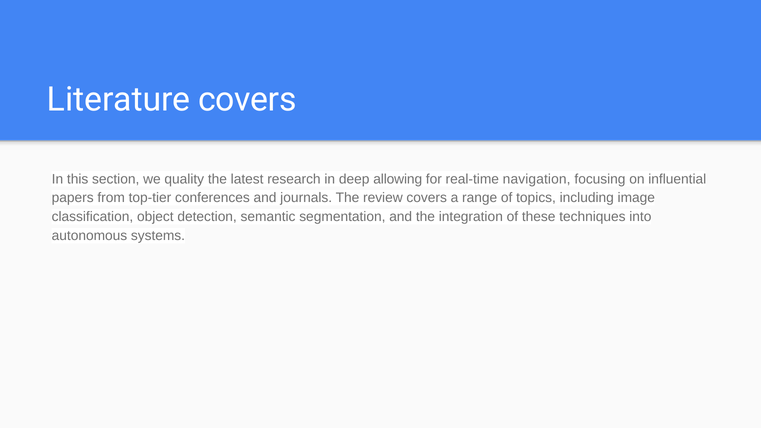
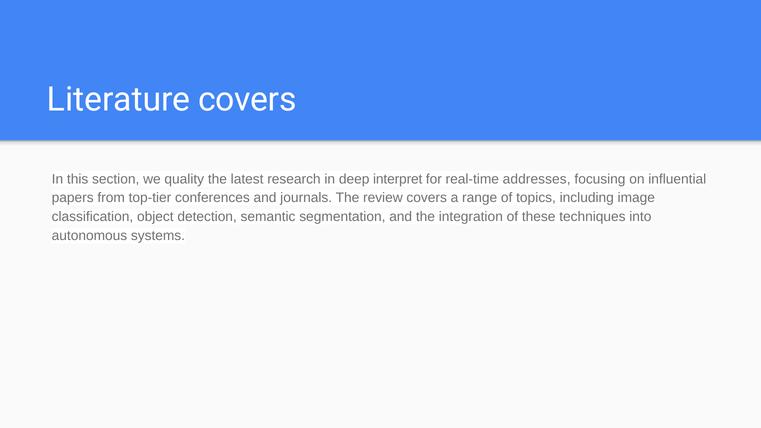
allowing: allowing -> interpret
navigation: navigation -> addresses
